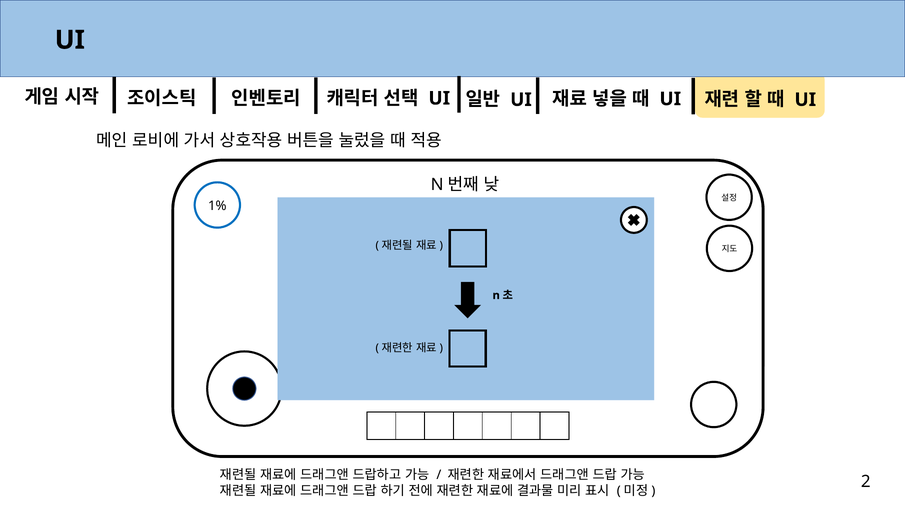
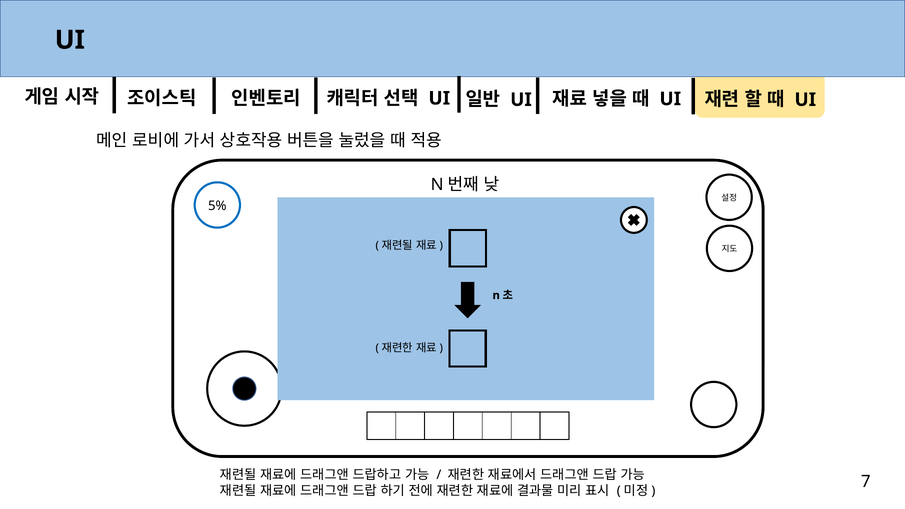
1%: 1% -> 5%
2: 2 -> 7
